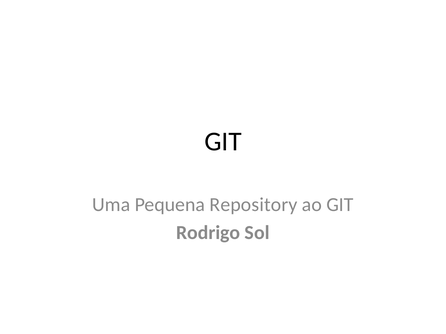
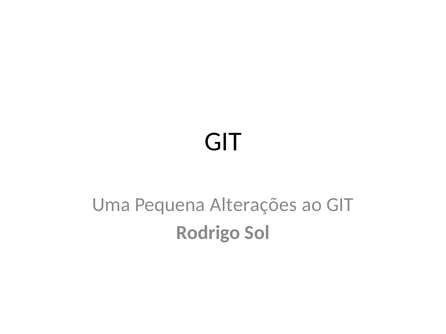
Repository: Repository -> Alterações
